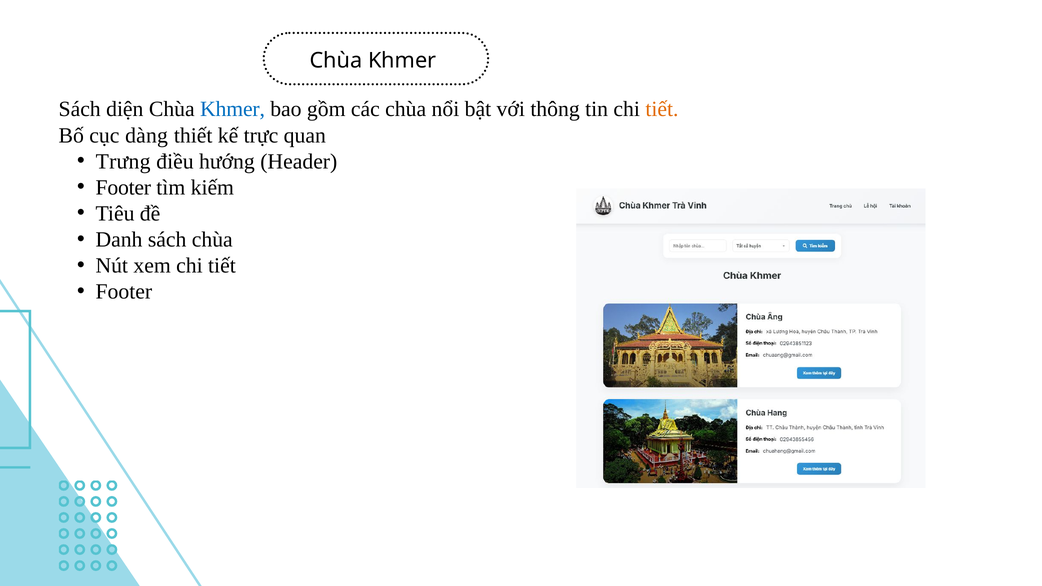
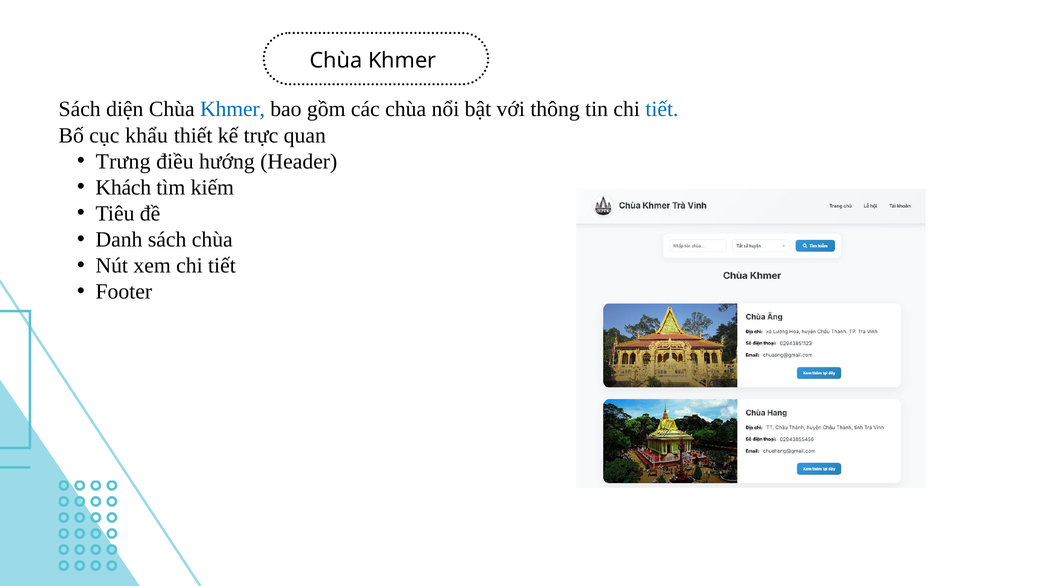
tiết at (662, 109) colour: orange -> blue
dàng: dàng -> khẩu
Footer at (123, 187): Footer -> Khách
